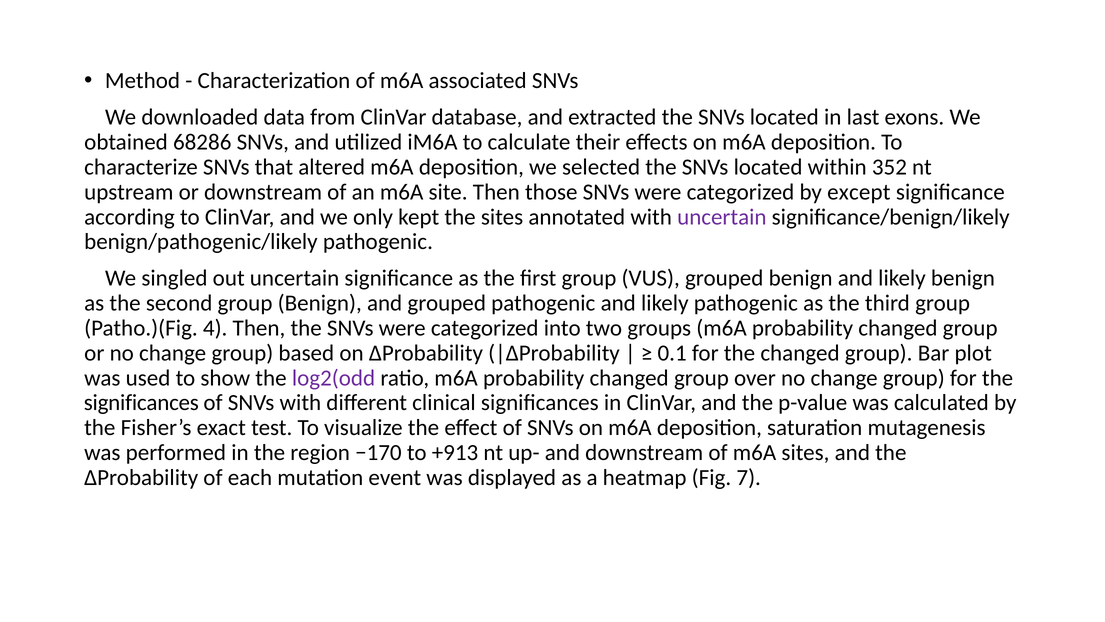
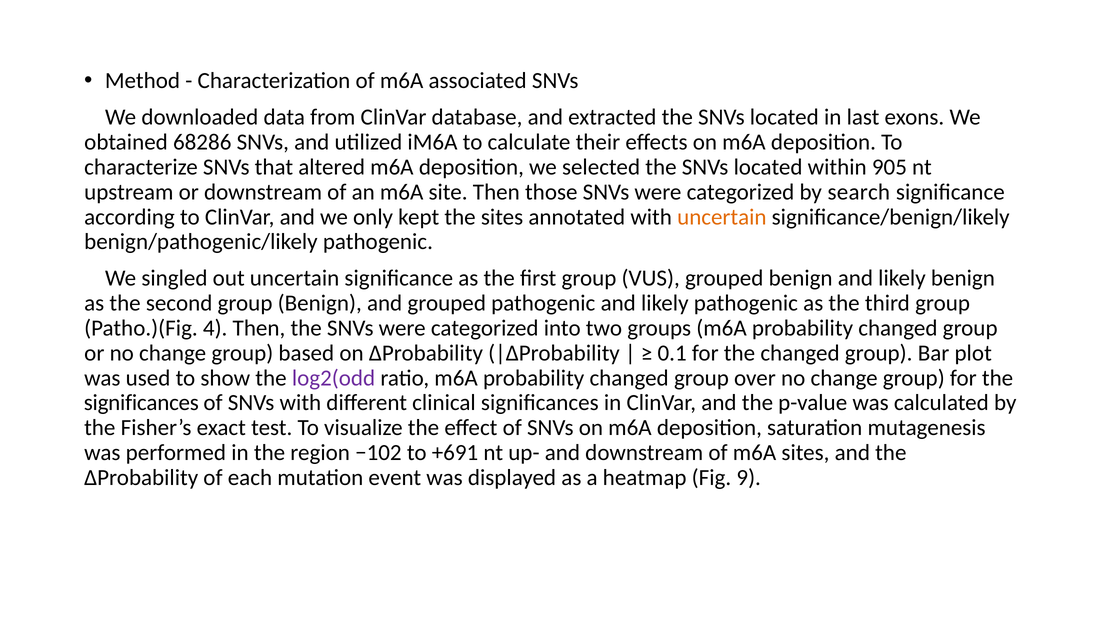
352: 352 -> 905
except: except -> search
uncertain at (722, 217) colour: purple -> orange
−170: −170 -> −102
+913: +913 -> +691
7: 7 -> 9
